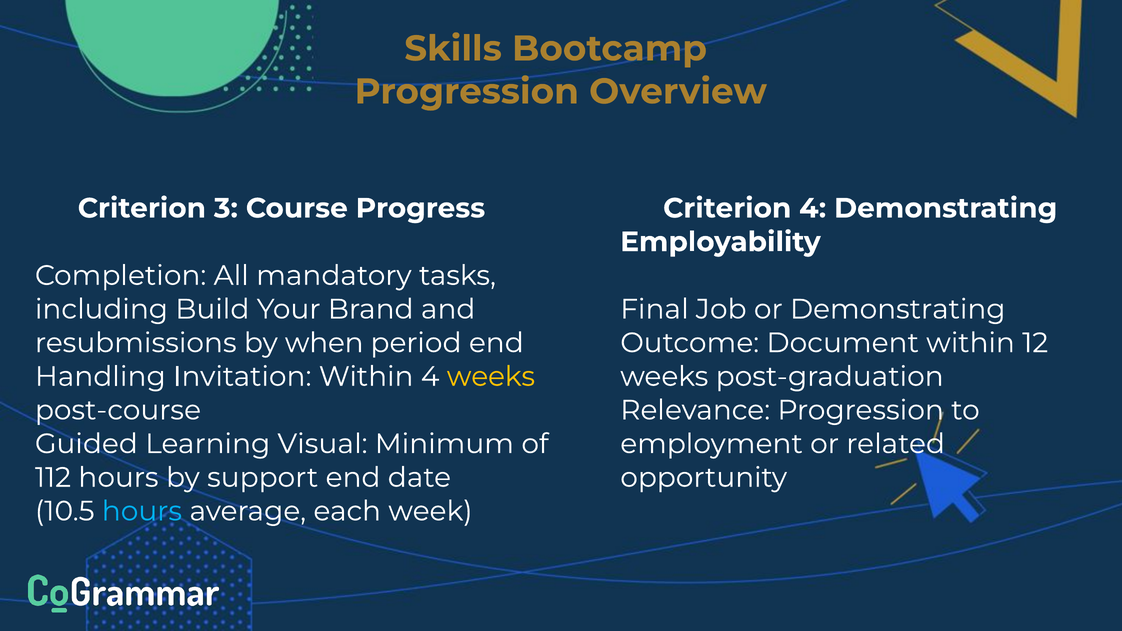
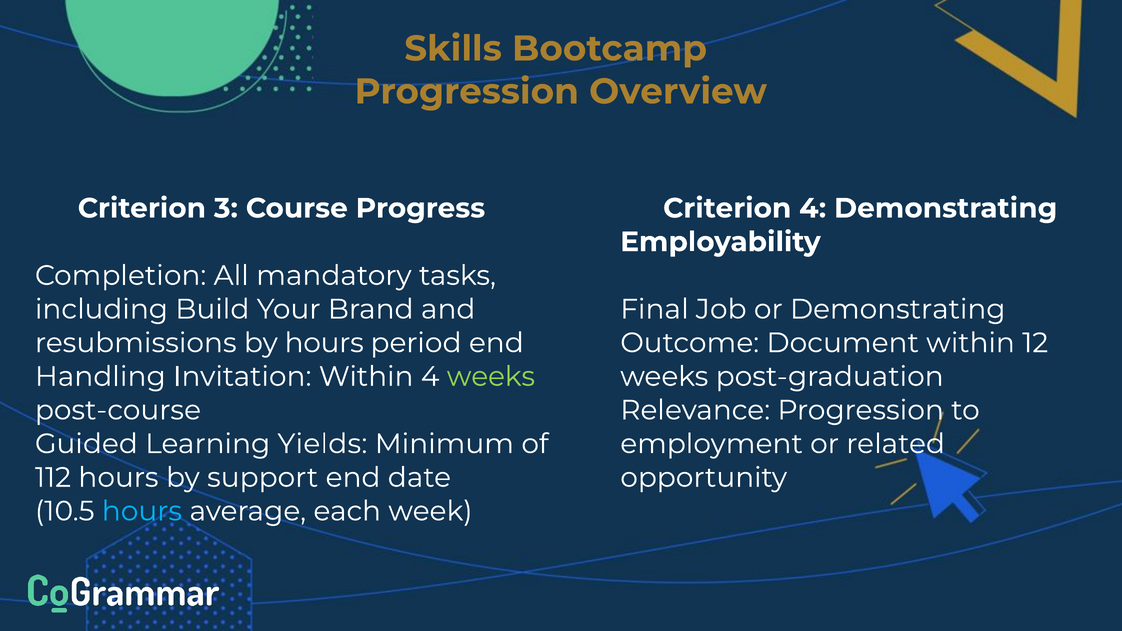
by when: when -> hours
weeks at (491, 377) colour: yellow -> light green
Visual: Visual -> Yields
